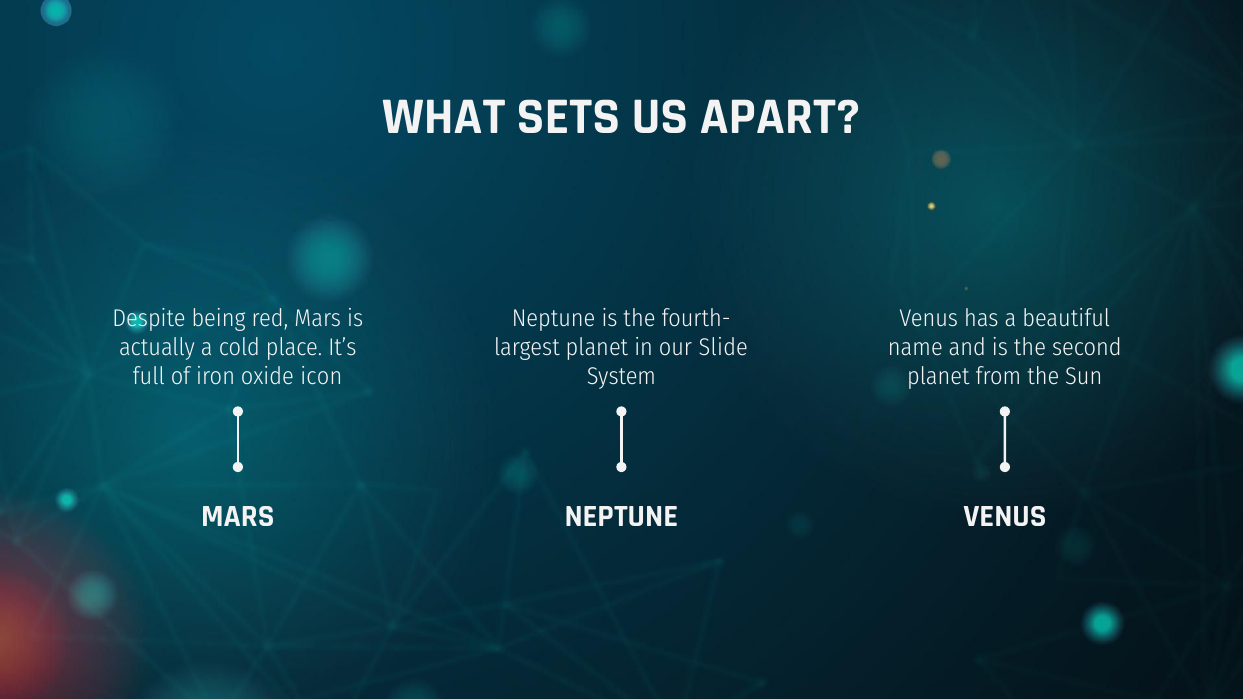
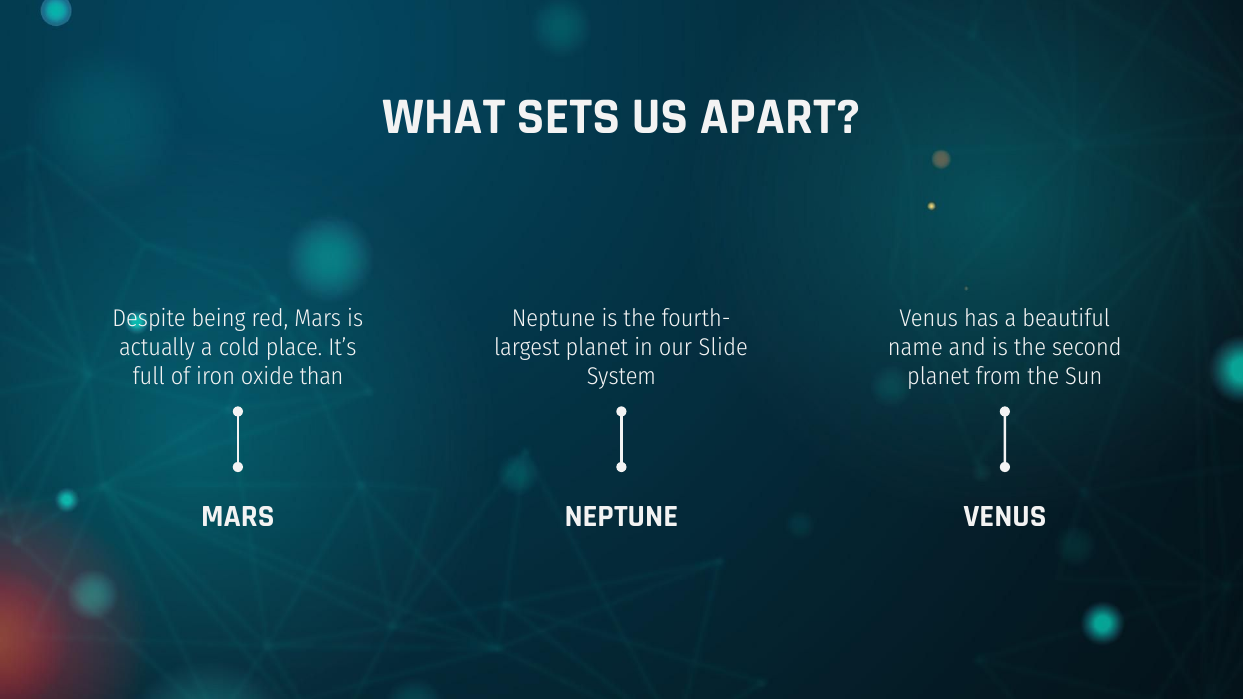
icon: icon -> than
